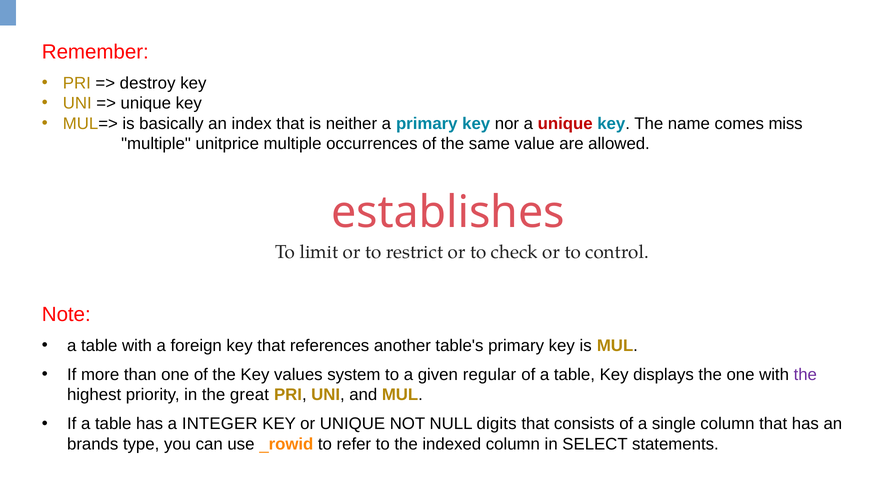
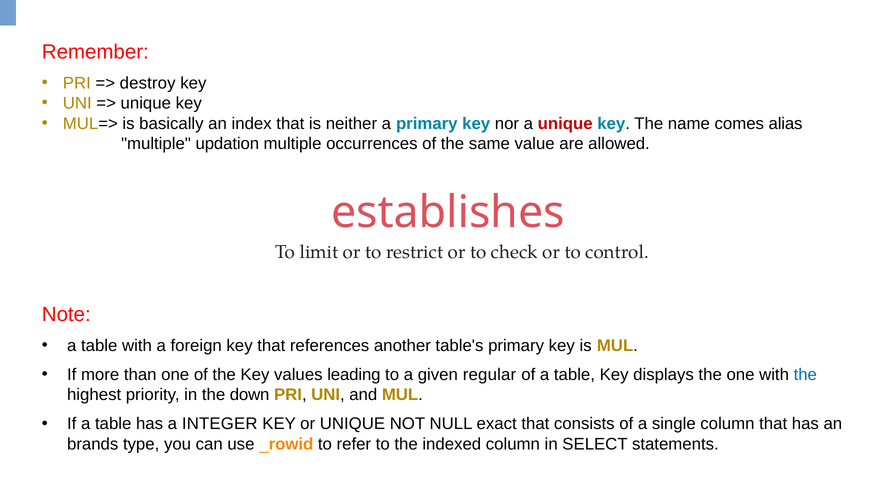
miss: miss -> alias
unitprice: unitprice -> updation
system: system -> leading
the at (805, 375) colour: purple -> blue
great: great -> down
digits: digits -> exact
